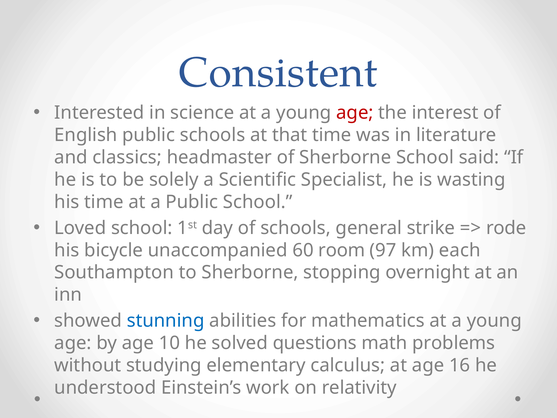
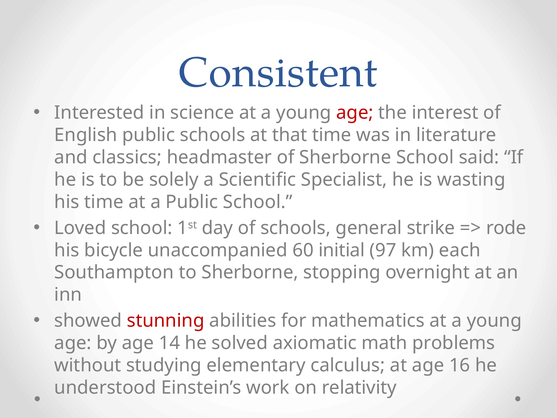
room: room -> initial
stunning colour: blue -> red
10: 10 -> 14
questions: questions -> axiomatic
